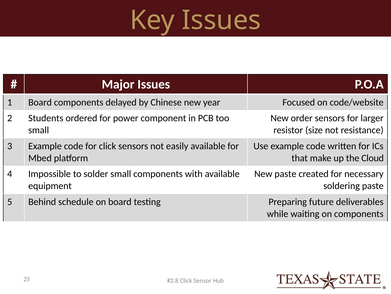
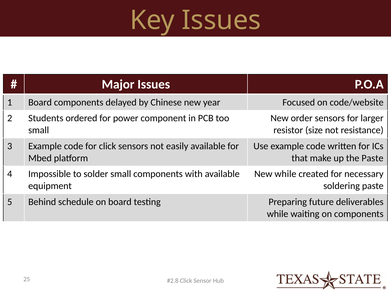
the Cloud: Cloud -> Paste
New paste: paste -> while
